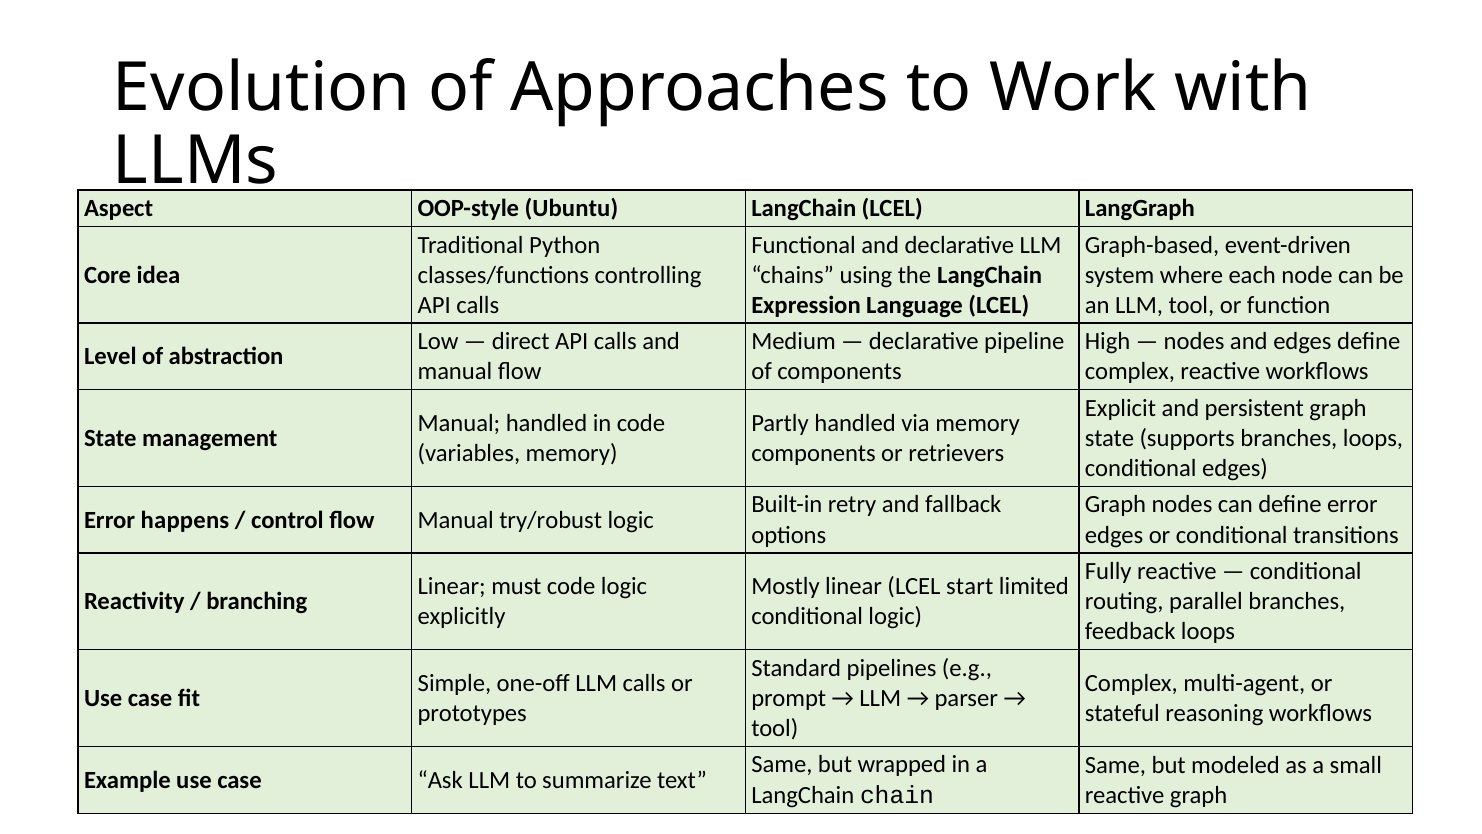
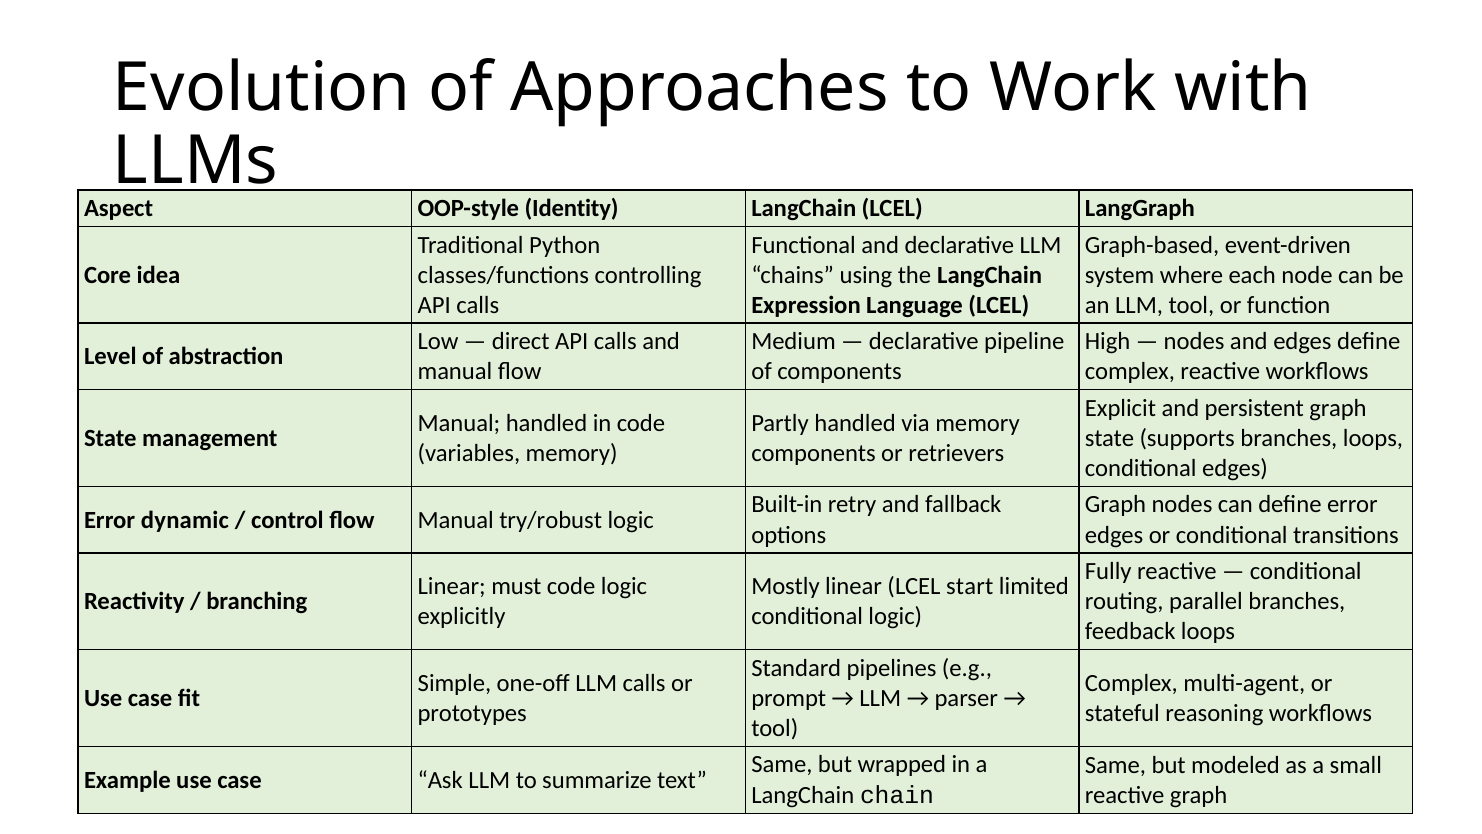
Ubuntu: Ubuntu -> Identity
happens: happens -> dynamic
